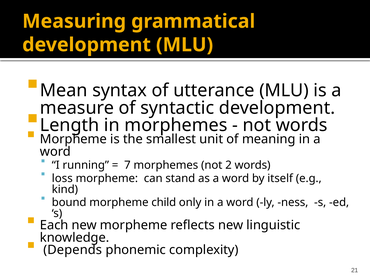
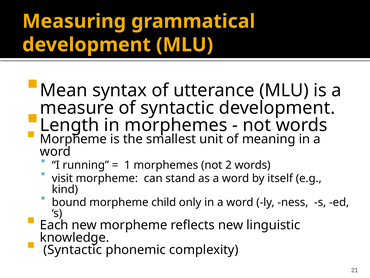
7: 7 -> 1
loss: loss -> visit
Depends at (73, 249): Depends -> Syntactic
